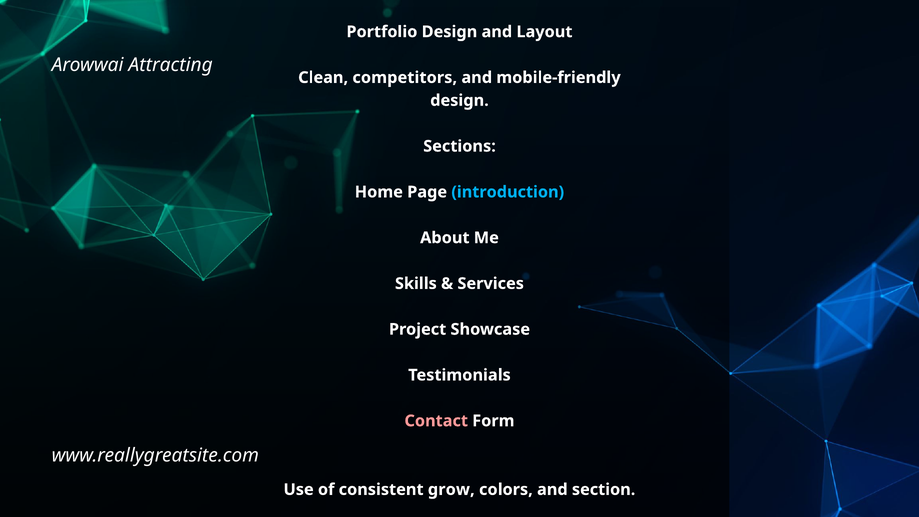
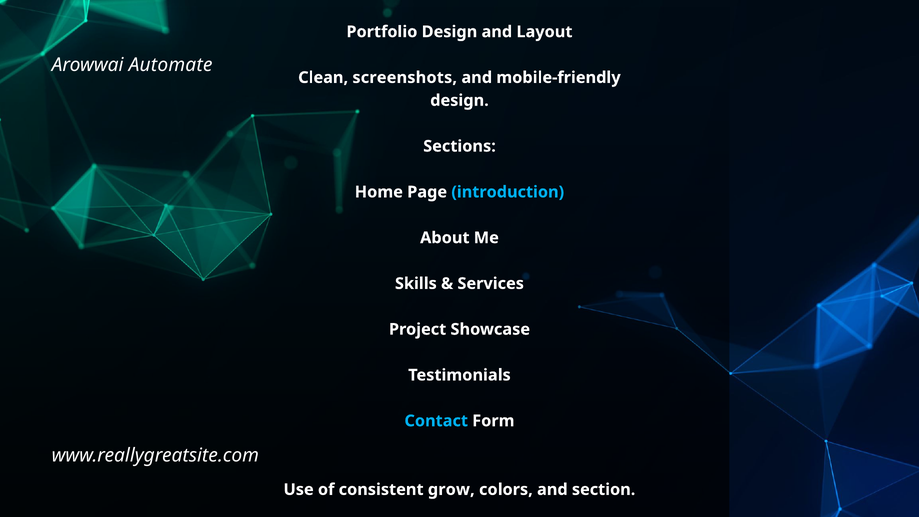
Attracting: Attracting -> Automate
competitors: competitors -> screenshots
Contact colour: pink -> light blue
